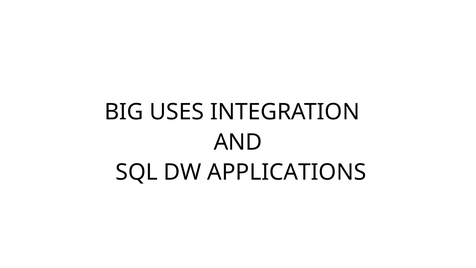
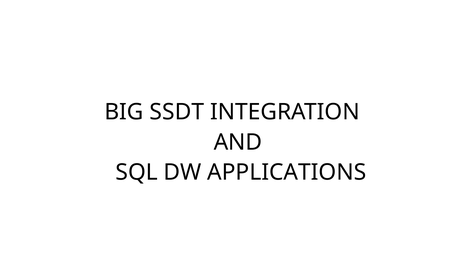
USES: USES -> SSDT
